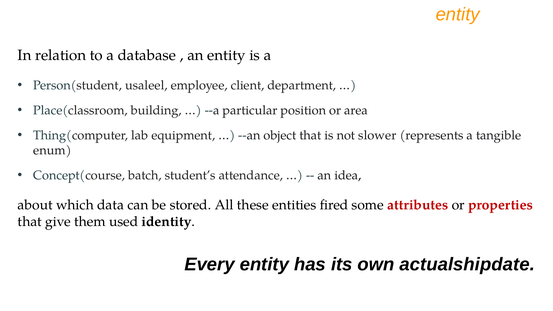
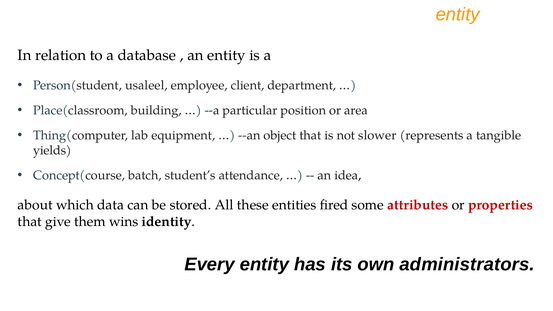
enum: enum -> yields
used: used -> wins
actualshipdate: actualshipdate -> administrators
